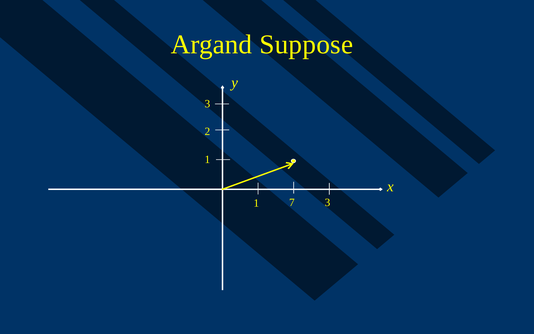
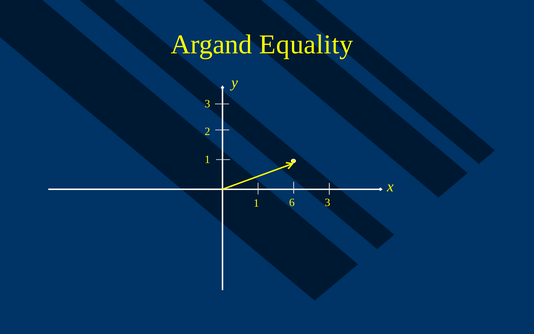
Suppose: Suppose -> Equality
7: 7 -> 6
